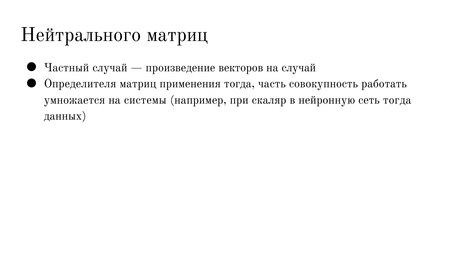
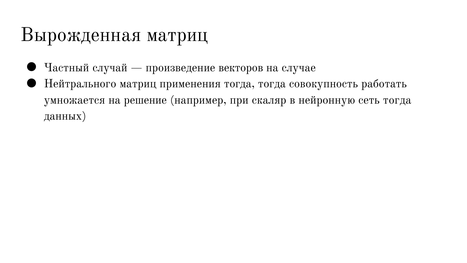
Нейтрального: Нейтрального -> Вырожденная
на случай: случай -> случае
Определителя: Определителя -> Нейтрального
тогда часть: часть -> тогда
системы: системы -> решение
